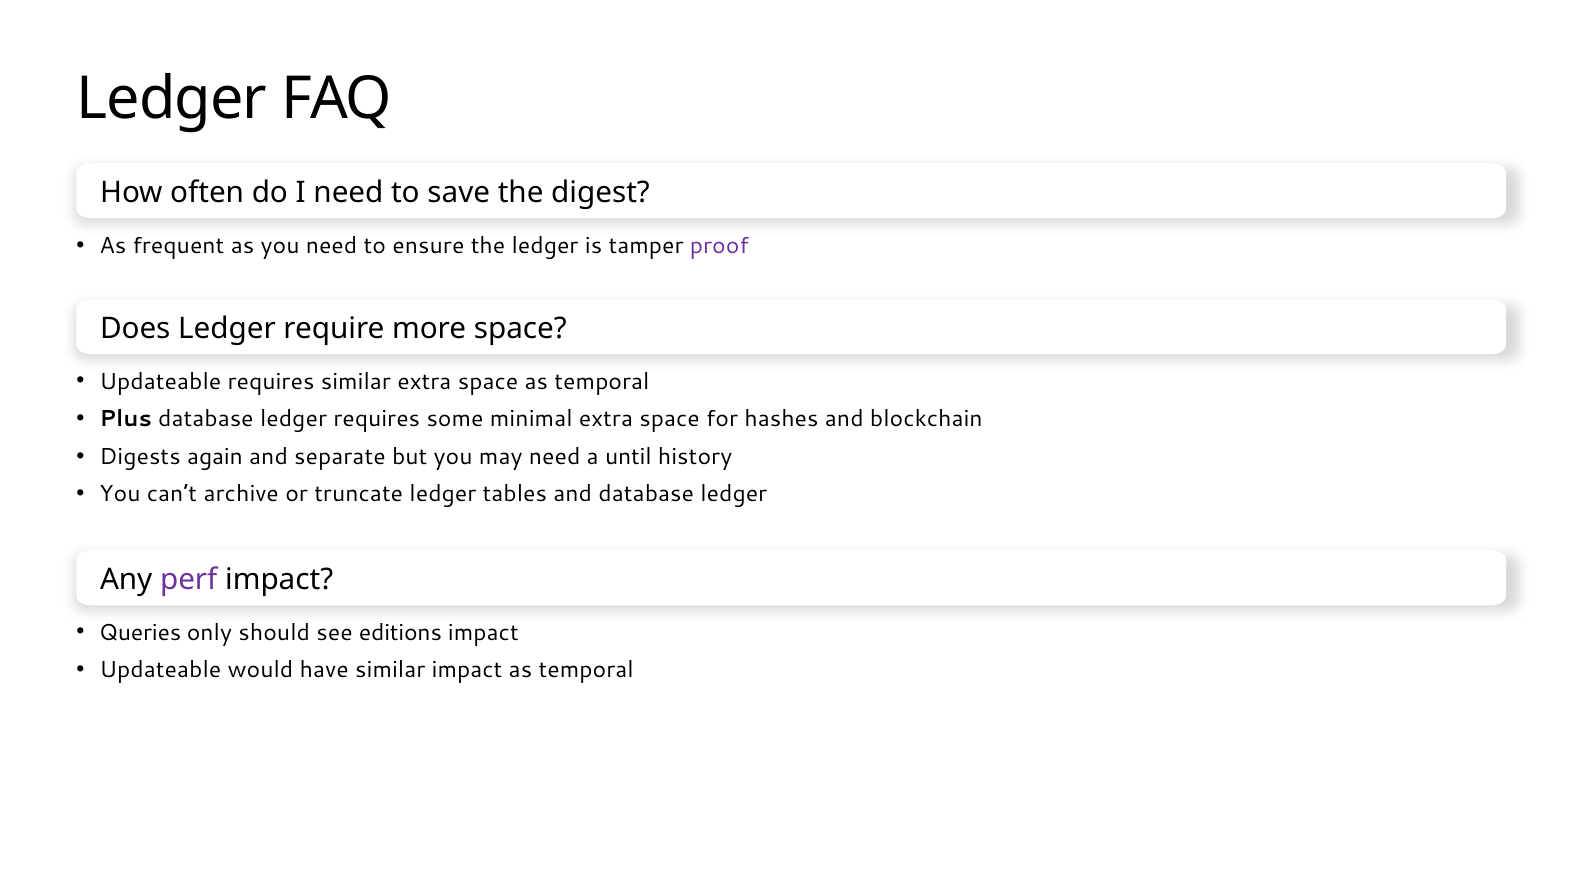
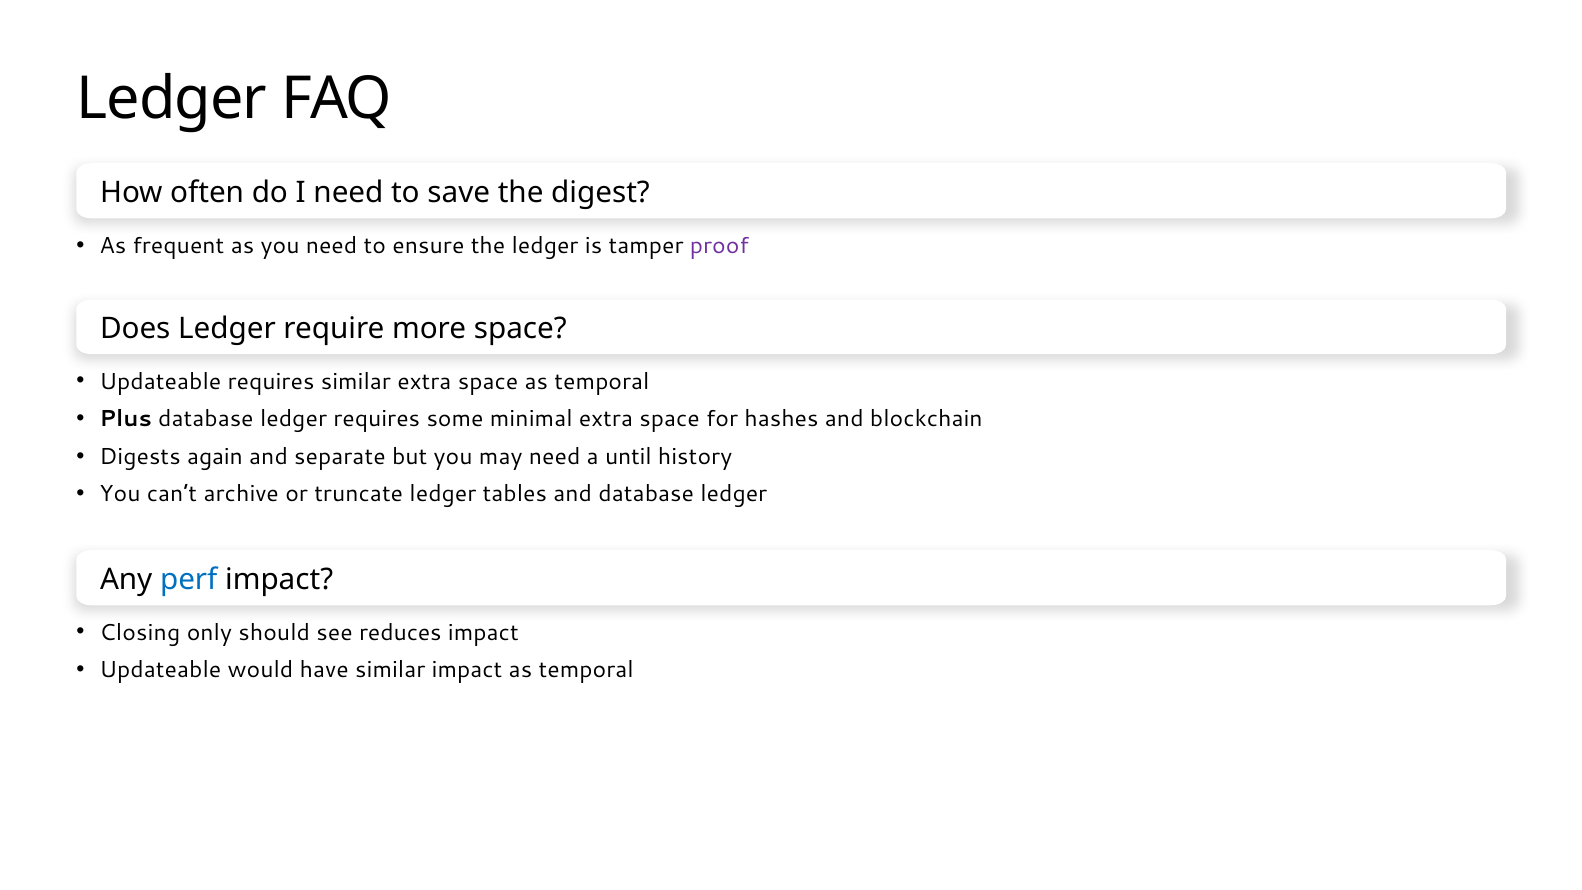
perf colour: purple -> blue
Queries: Queries -> Closing
editions: editions -> reduces
